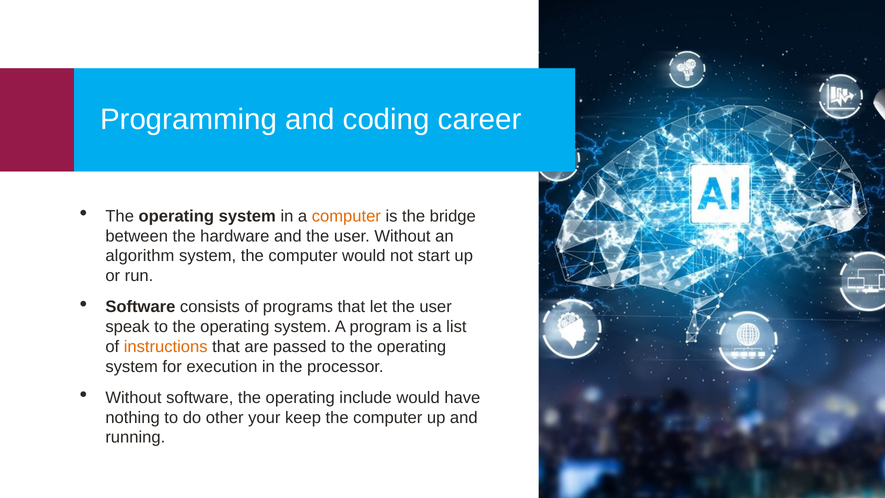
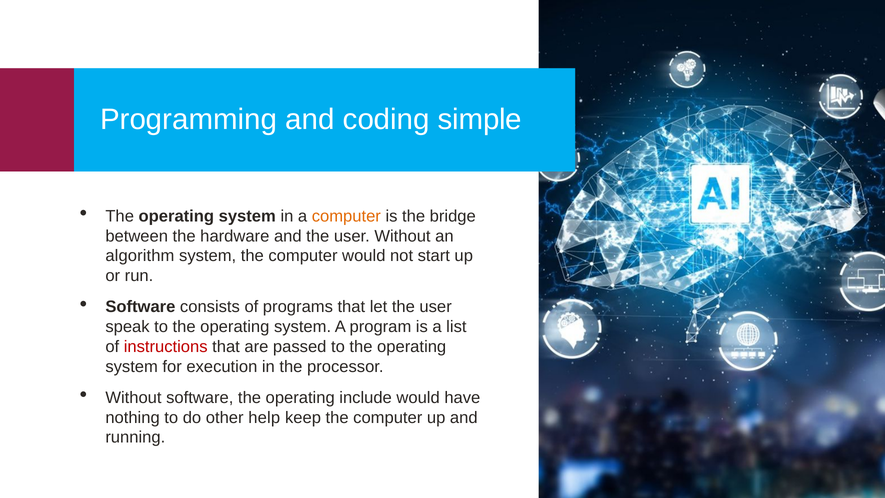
career: career -> simple
instructions colour: orange -> red
your: your -> help
